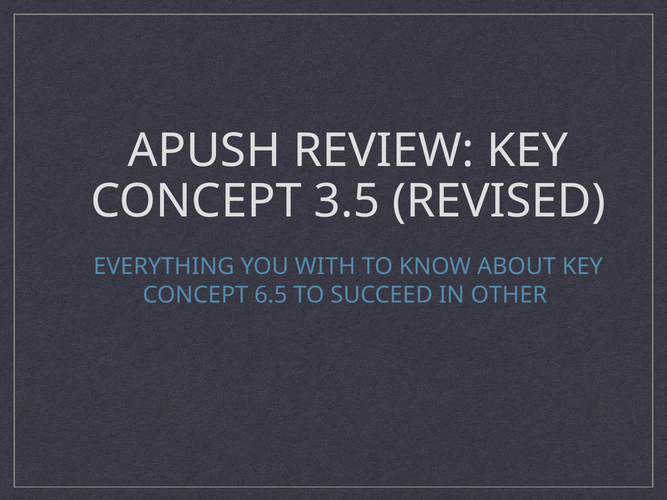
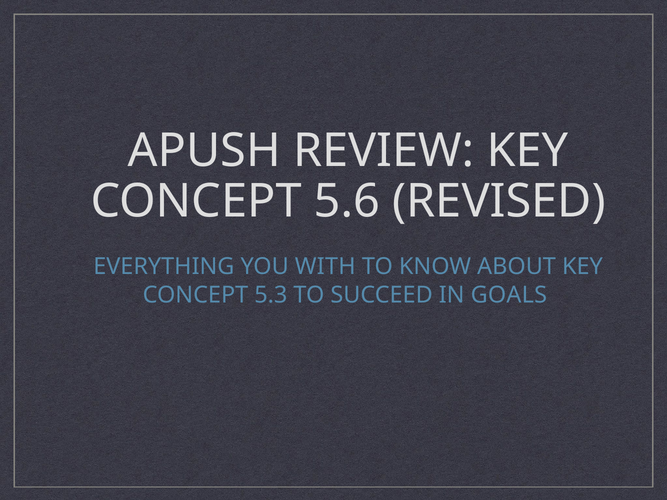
3.5: 3.5 -> 5.6
6.5: 6.5 -> 5.3
OTHER: OTHER -> GOALS
